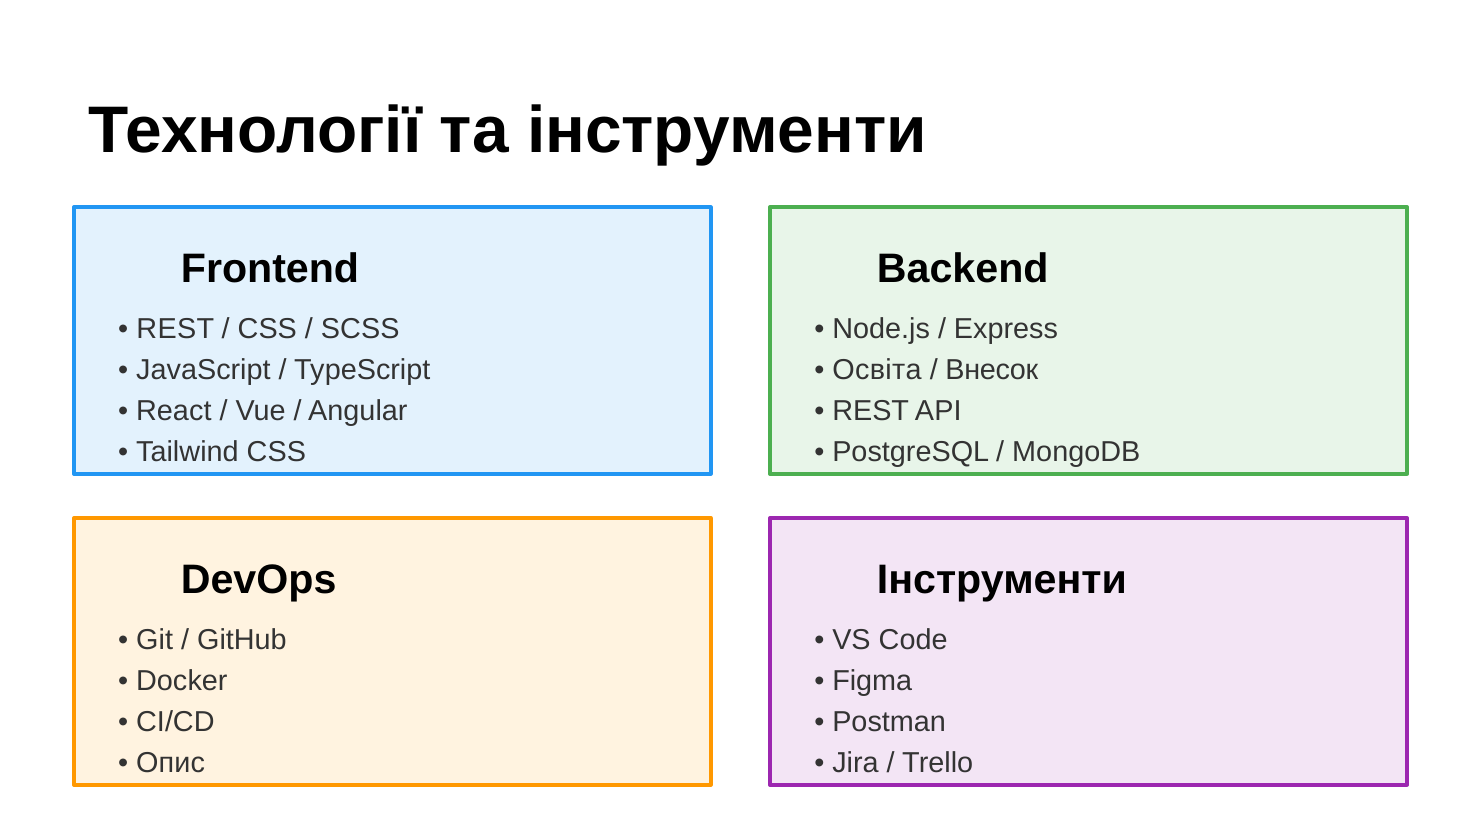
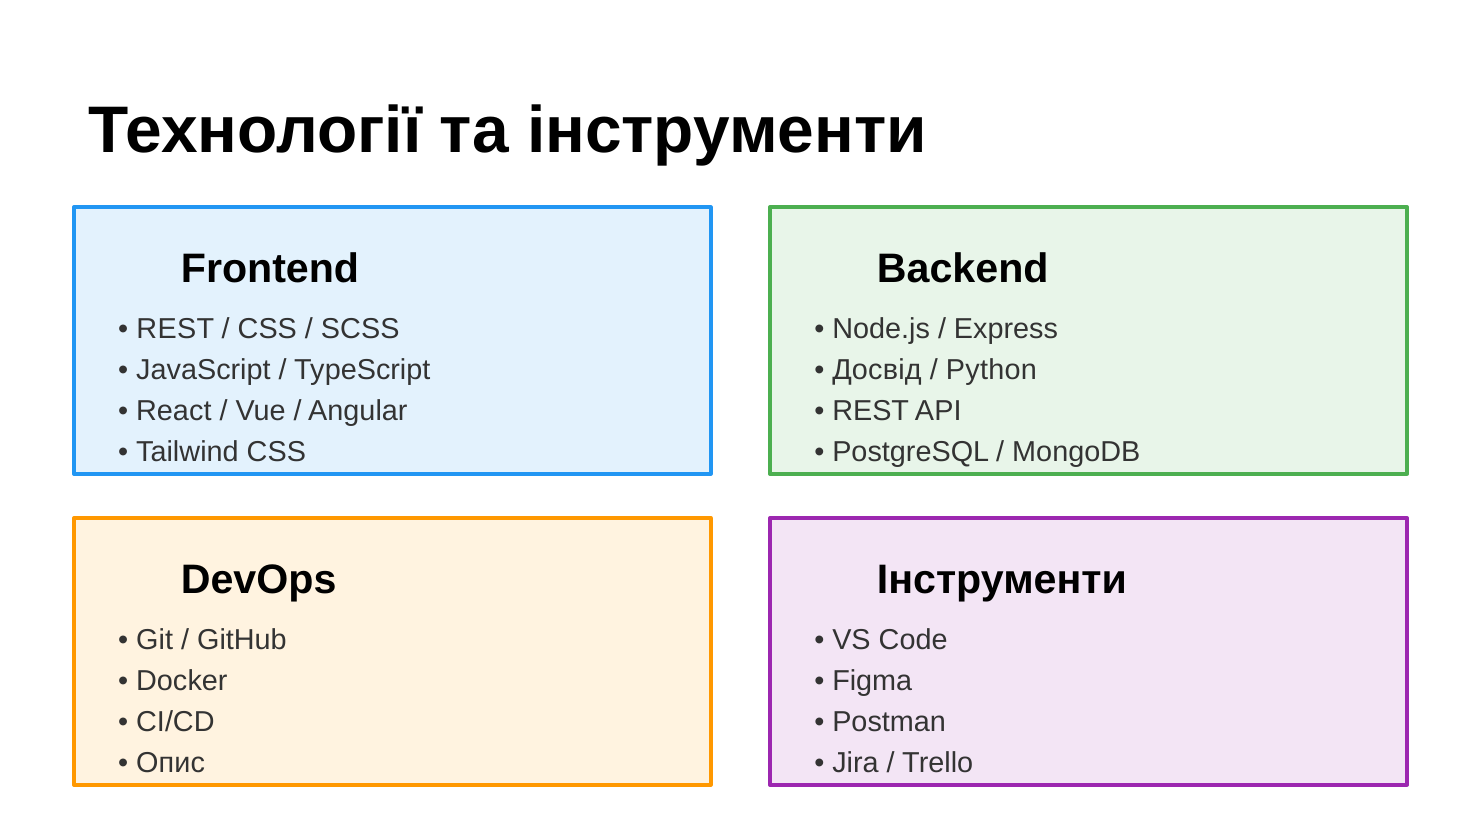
Освіта: Освіта -> Досвід
Внесок: Внесок -> Python
